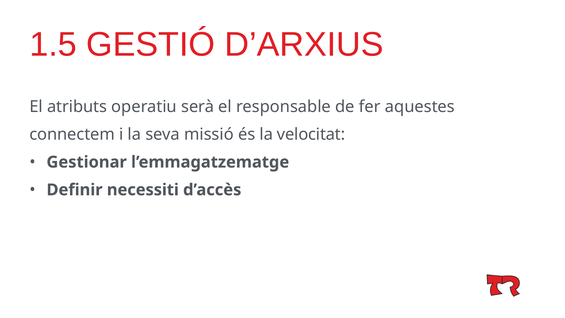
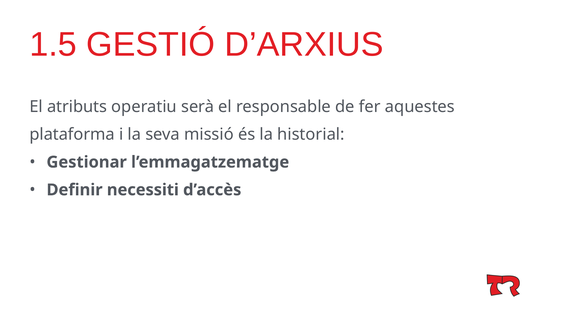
connectem: connectem -> plataforma
velocitat: velocitat -> historial
